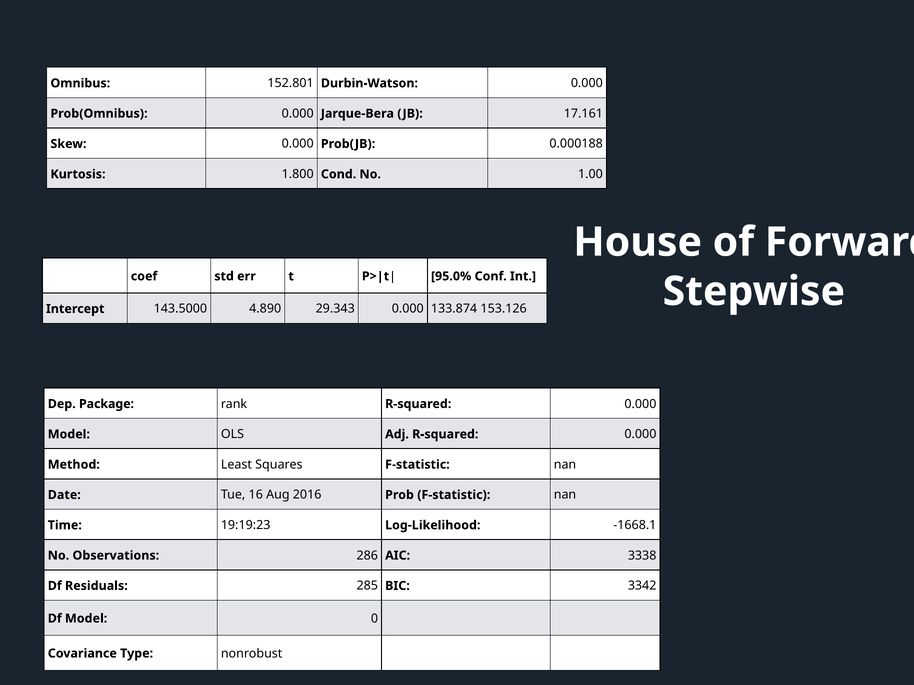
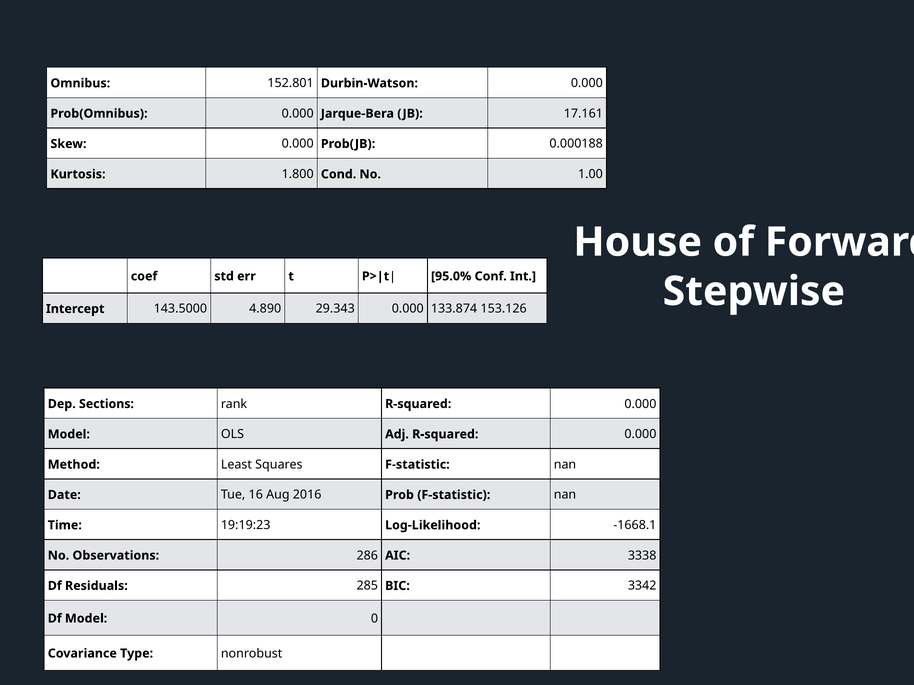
Package: Package -> Sections
